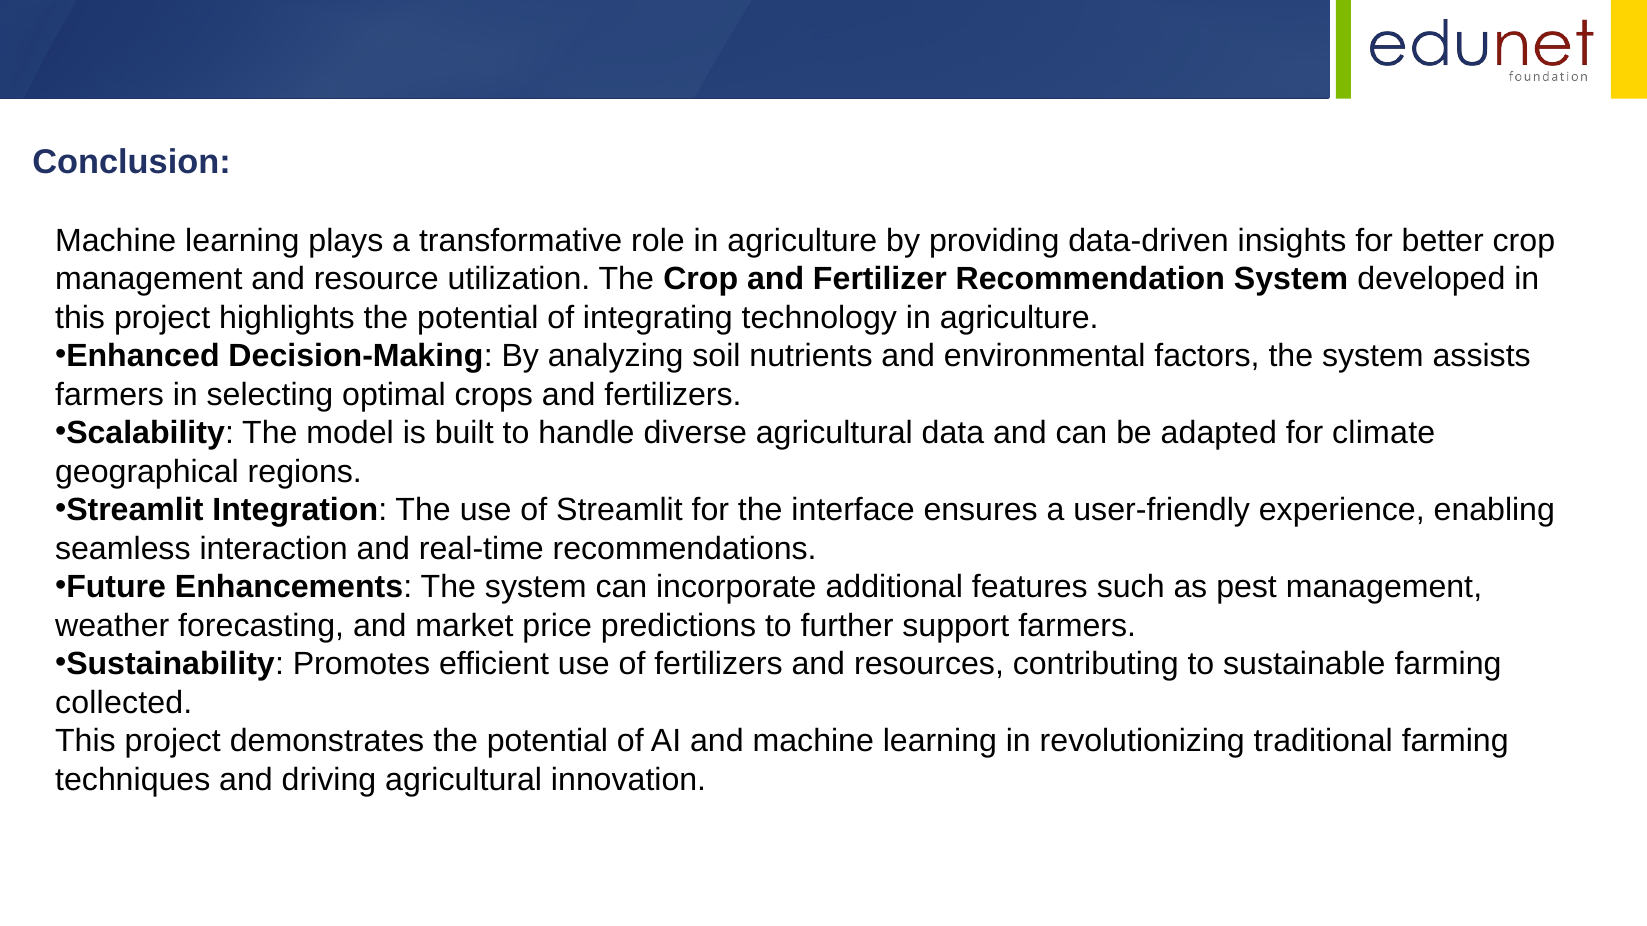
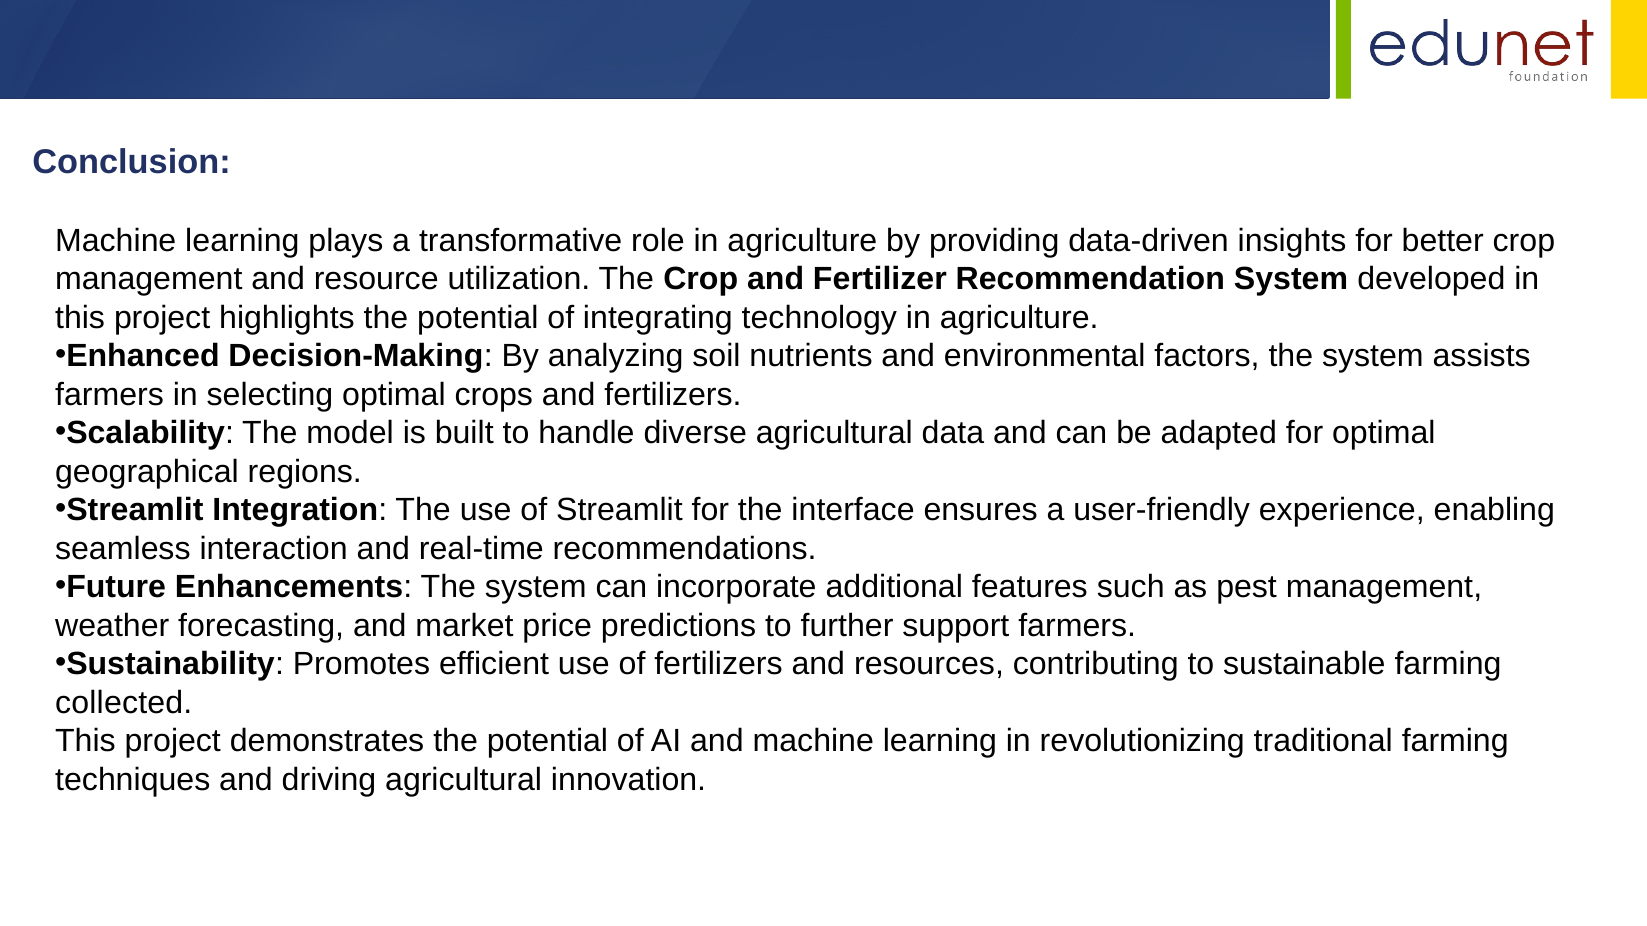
for climate: climate -> optimal
